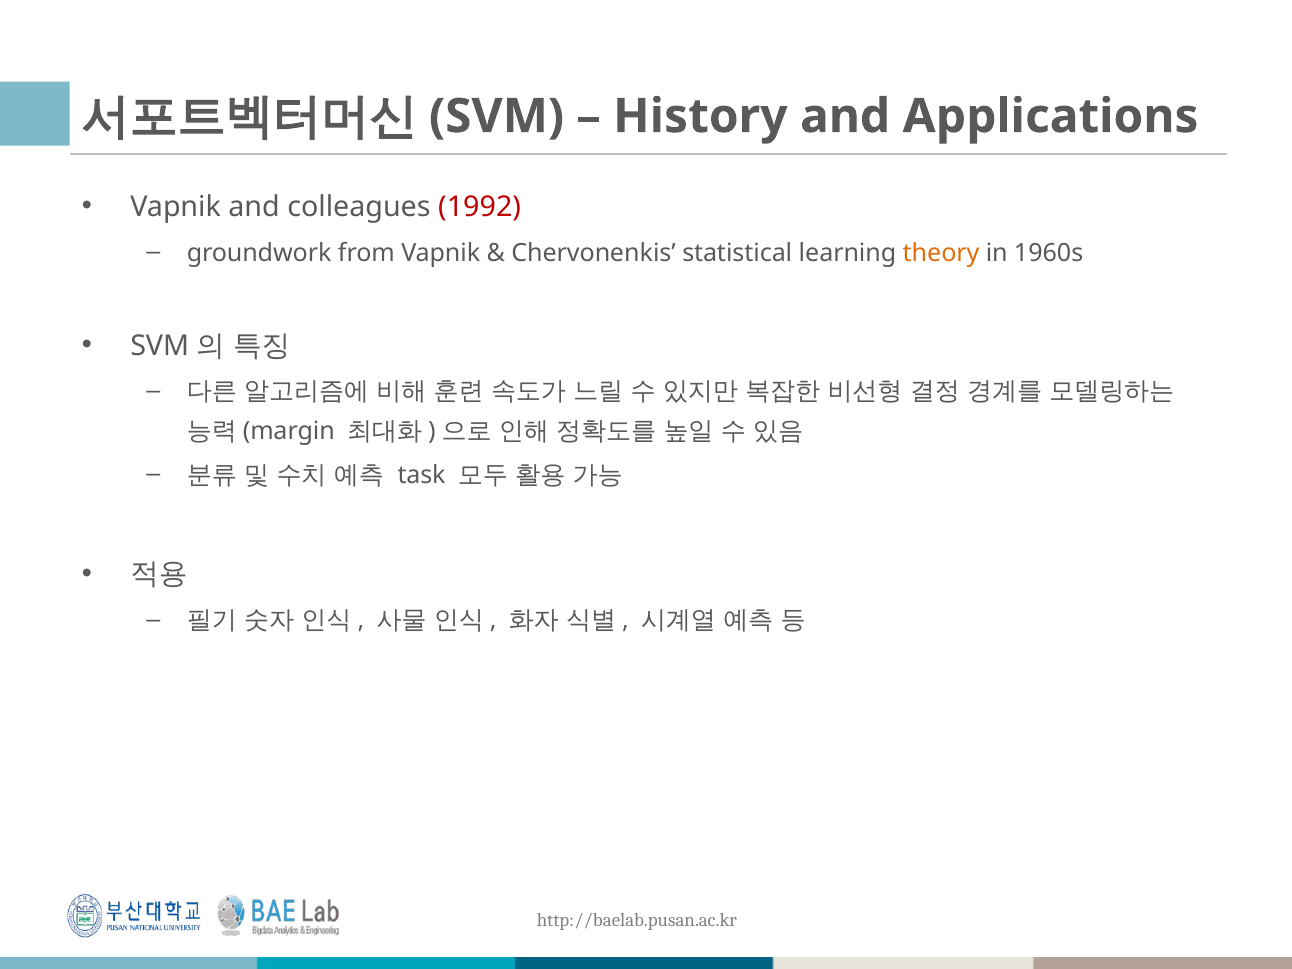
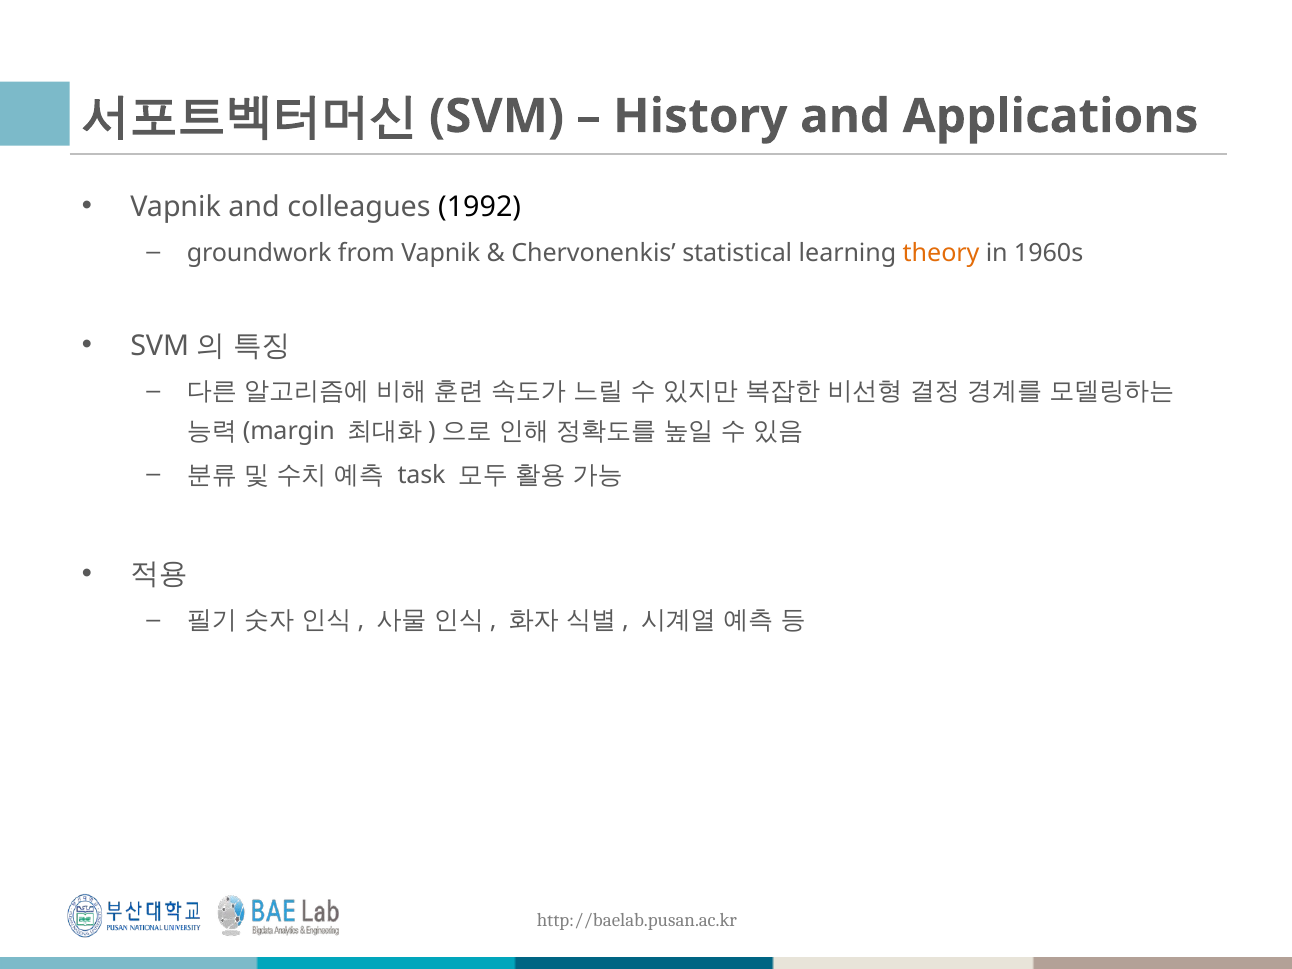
1992 colour: red -> black
